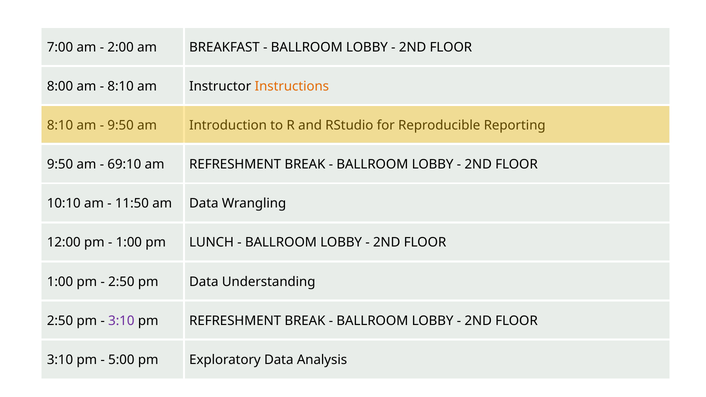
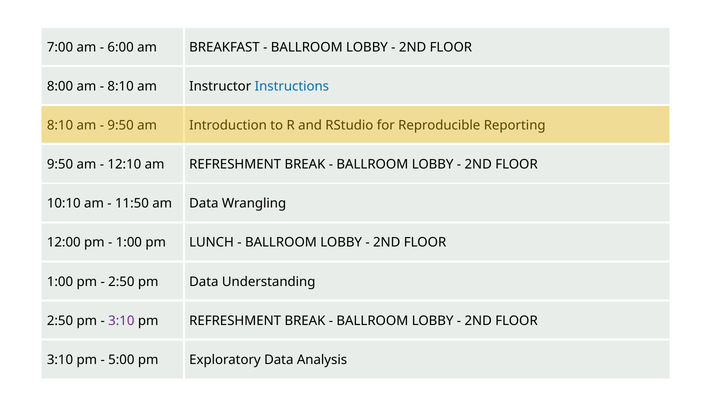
2:00: 2:00 -> 6:00
Instructions colour: orange -> blue
69:10: 69:10 -> 12:10
